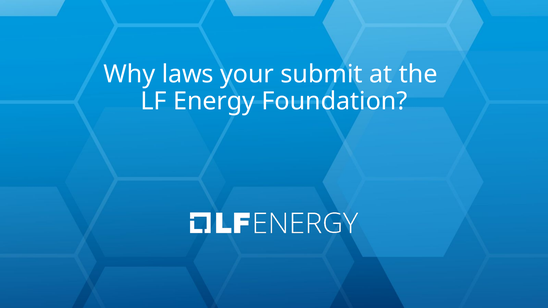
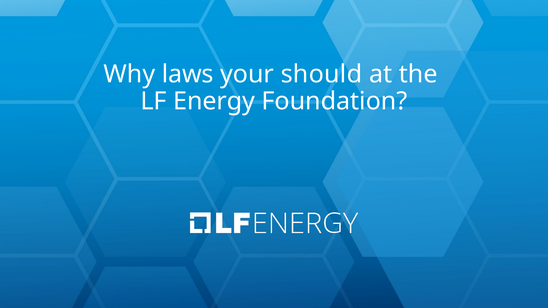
submit: submit -> should
